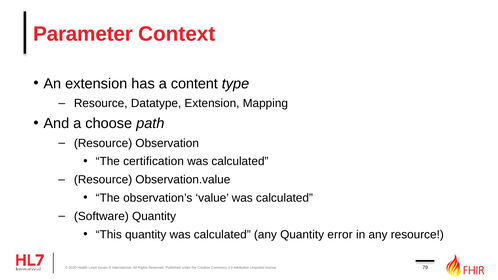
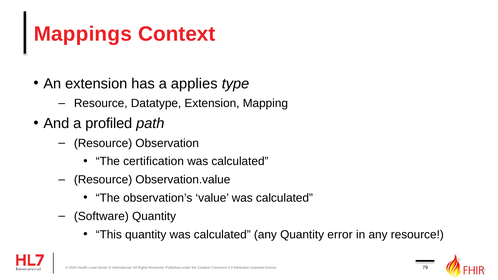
Parameter: Parameter -> Mappings
content: content -> applies
choose: choose -> profiled
